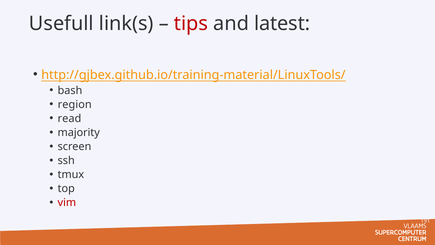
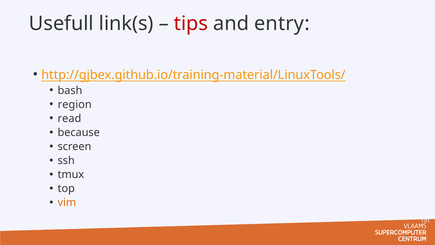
latest: latest -> entry
majority: majority -> because
vim colour: red -> orange
